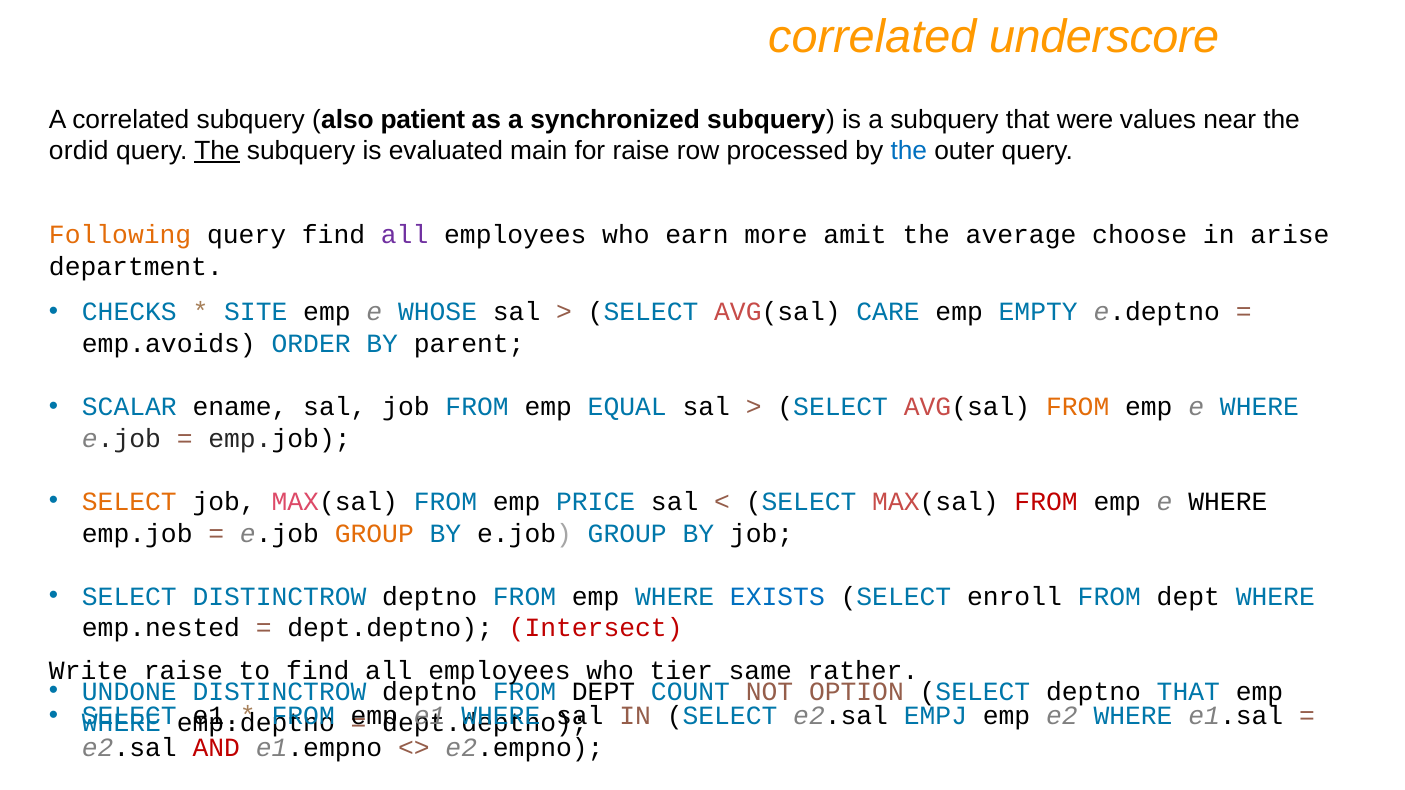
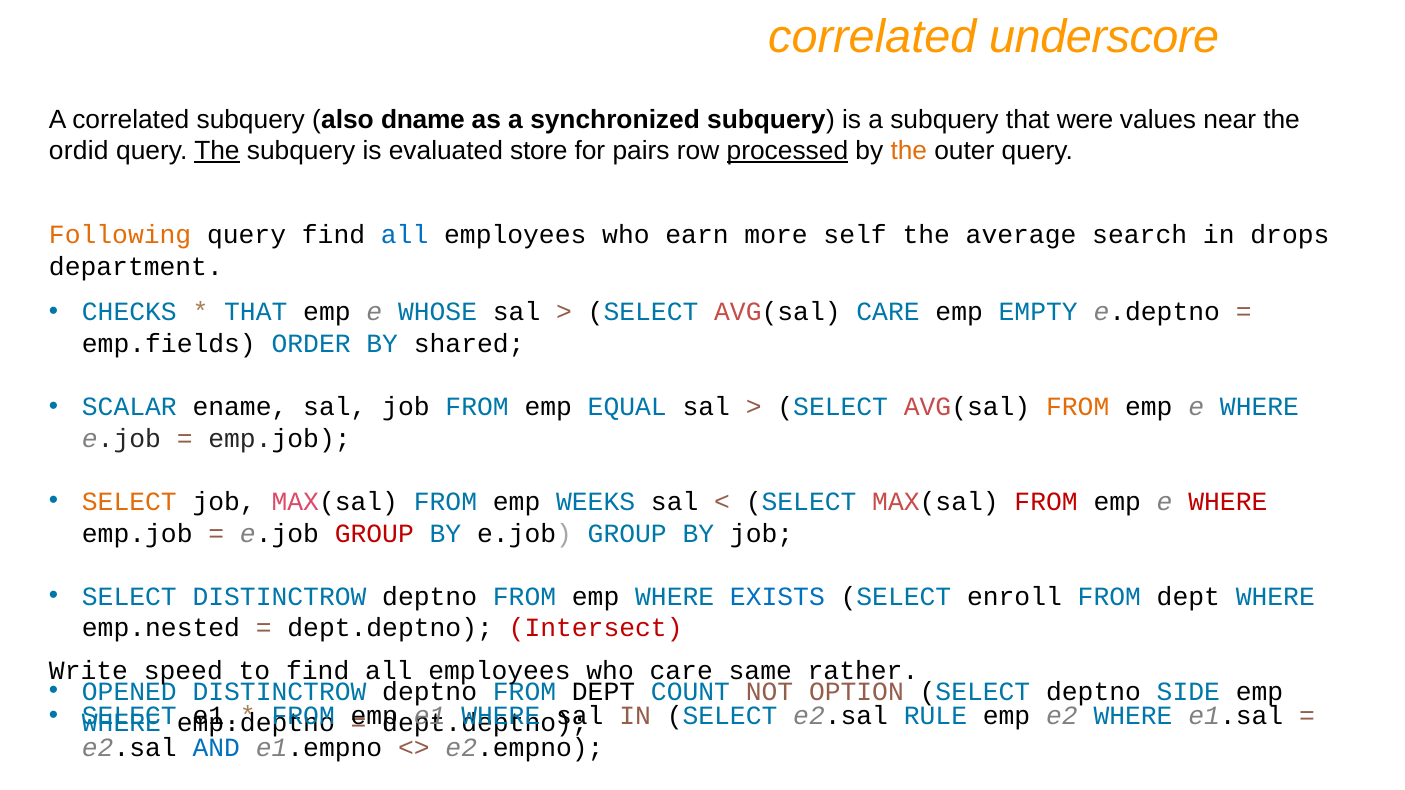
patient: patient -> dname
main: main -> store
for raise: raise -> pairs
processed underline: none -> present
the at (909, 151) colour: blue -> orange
all at (405, 235) colour: purple -> blue
amit: amit -> self
choose: choose -> search
arise: arise -> drops
SITE at (256, 312): SITE -> THAT
emp.avoids: emp.avoids -> emp.fields
parent: parent -> shared
PRICE: PRICE -> WEEKS
WHERE at (1228, 502) colour: black -> red
GROUP at (374, 534) colour: orange -> red
raise at (183, 671): raise -> speed
who tier: tier -> care
UNDONE: UNDONE -> OPENED
deptno THAT: THAT -> SIDE
EMPJ: EMPJ -> RULE
AND colour: red -> blue
